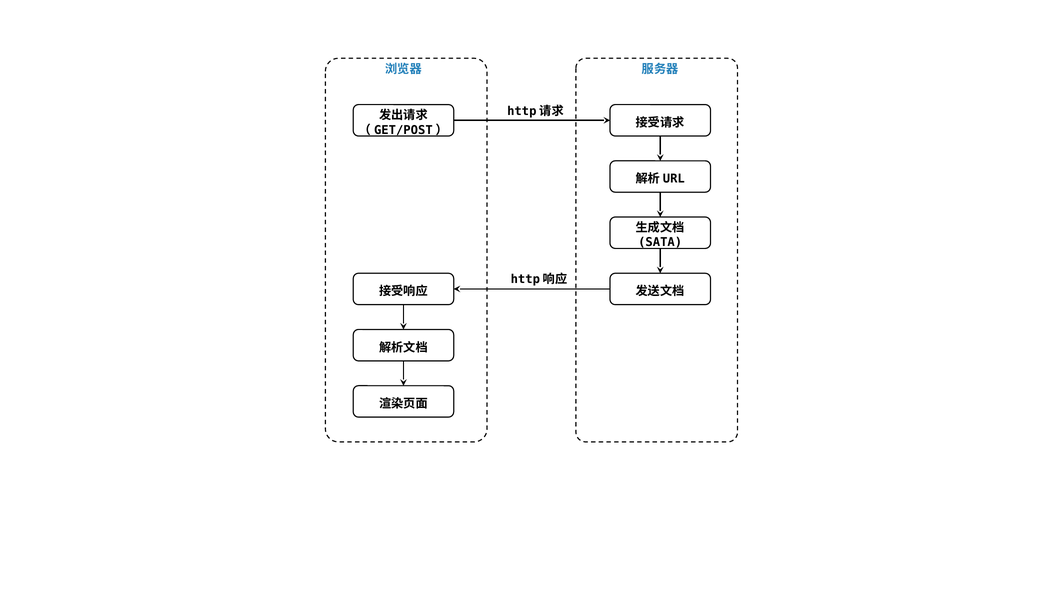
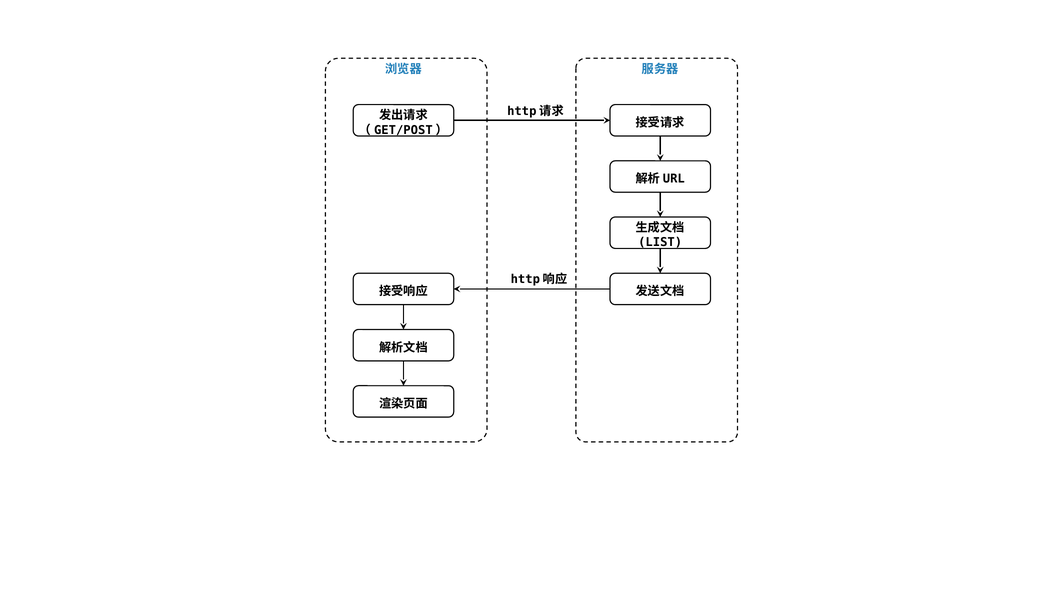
SATA: SATA -> LIST
